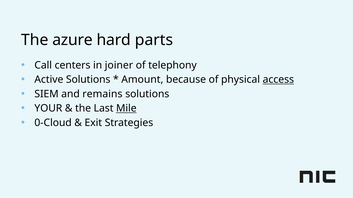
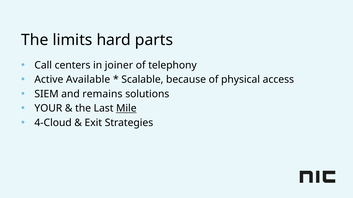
azure: azure -> limits
Active Solutions: Solutions -> Available
Amount: Amount -> Scalable
access underline: present -> none
0-Cloud: 0-Cloud -> 4-Cloud
